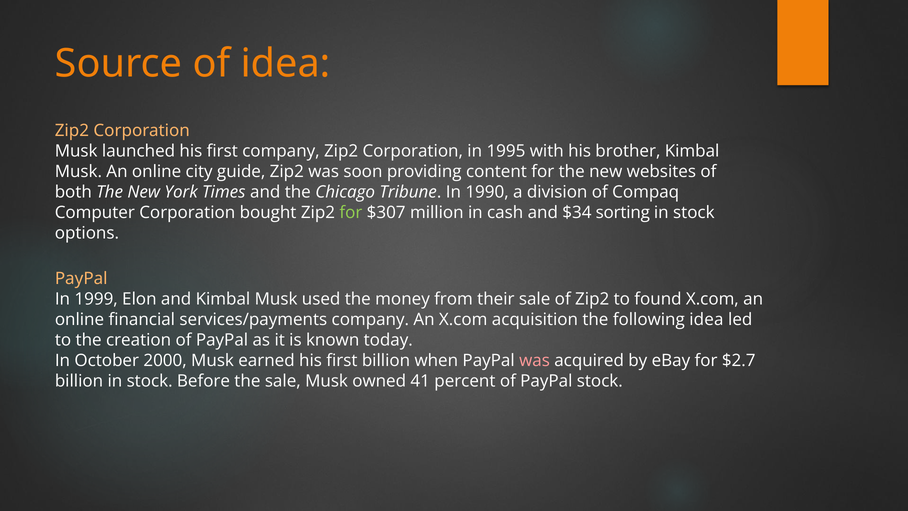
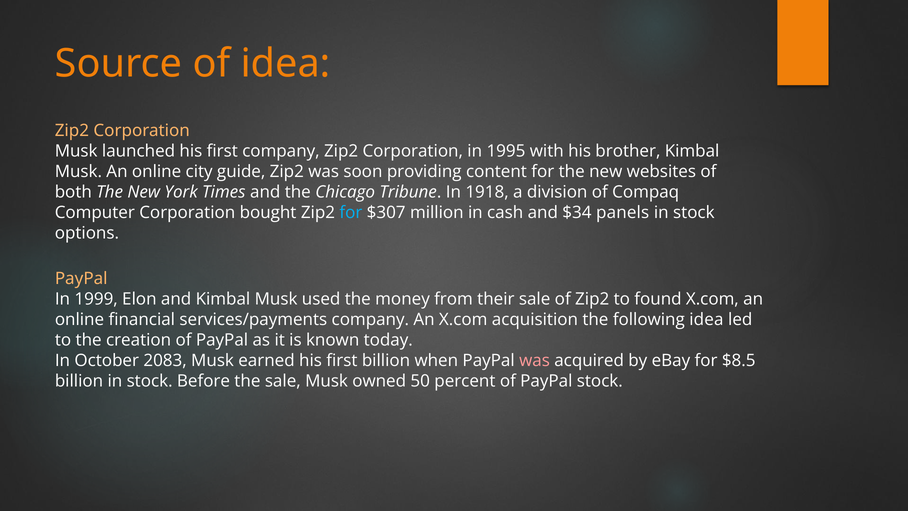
1990: 1990 -> 1918
for at (351, 212) colour: light green -> light blue
sorting: sorting -> panels
2000: 2000 -> 2083
$2.7: $2.7 -> $8.5
41: 41 -> 50
